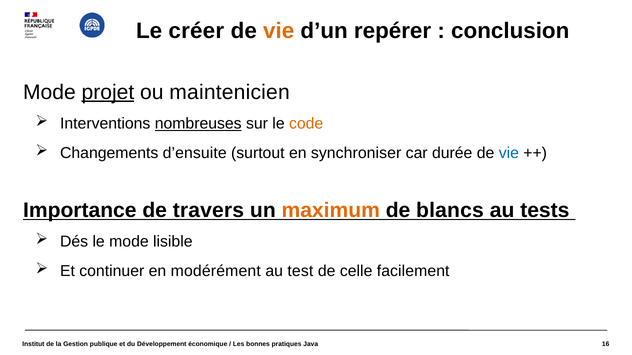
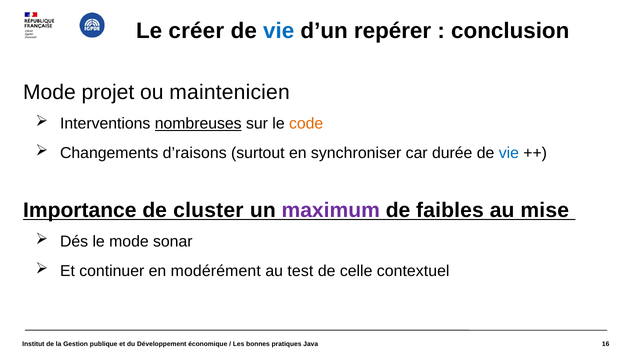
vie at (279, 31) colour: orange -> blue
projet underline: present -> none
d’ensuite: d’ensuite -> d’raisons
travers: travers -> cluster
maximum colour: orange -> purple
blancs: blancs -> faibles
tests: tests -> mise
lisible: lisible -> sonar
facilement: facilement -> contextuel
